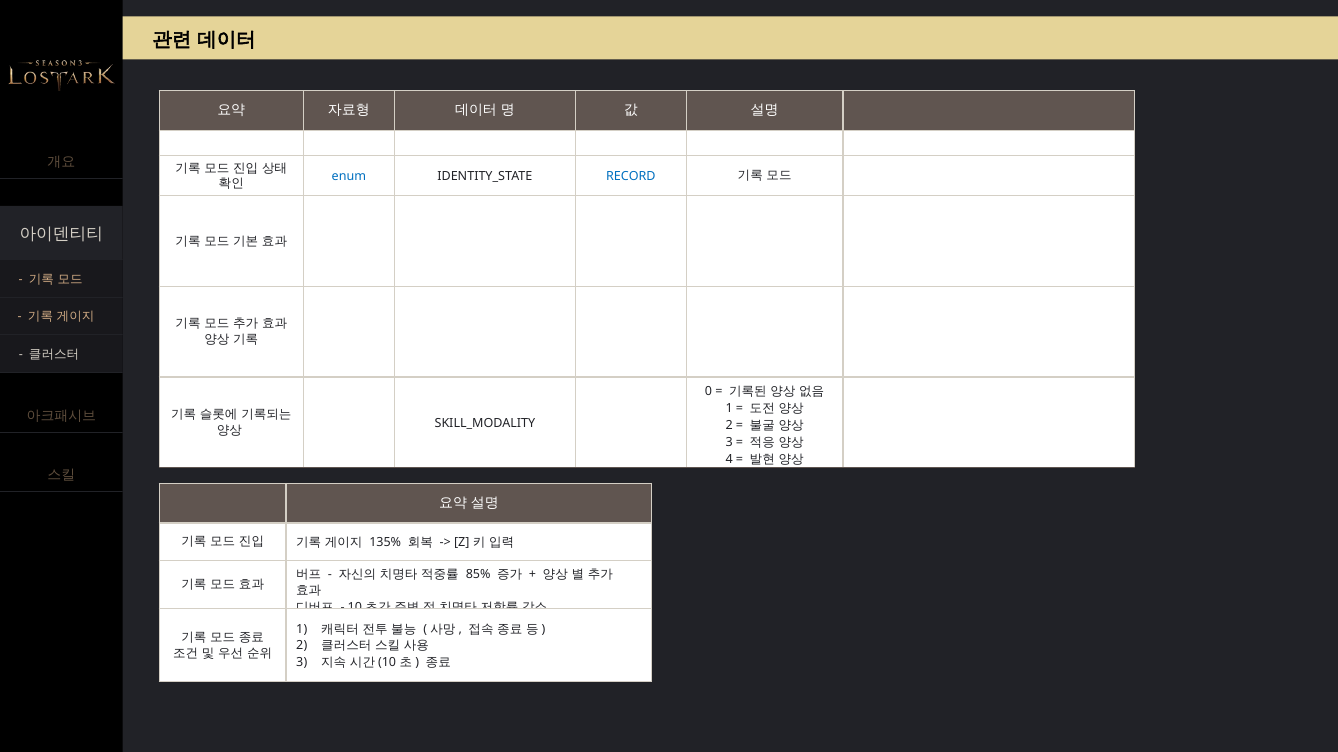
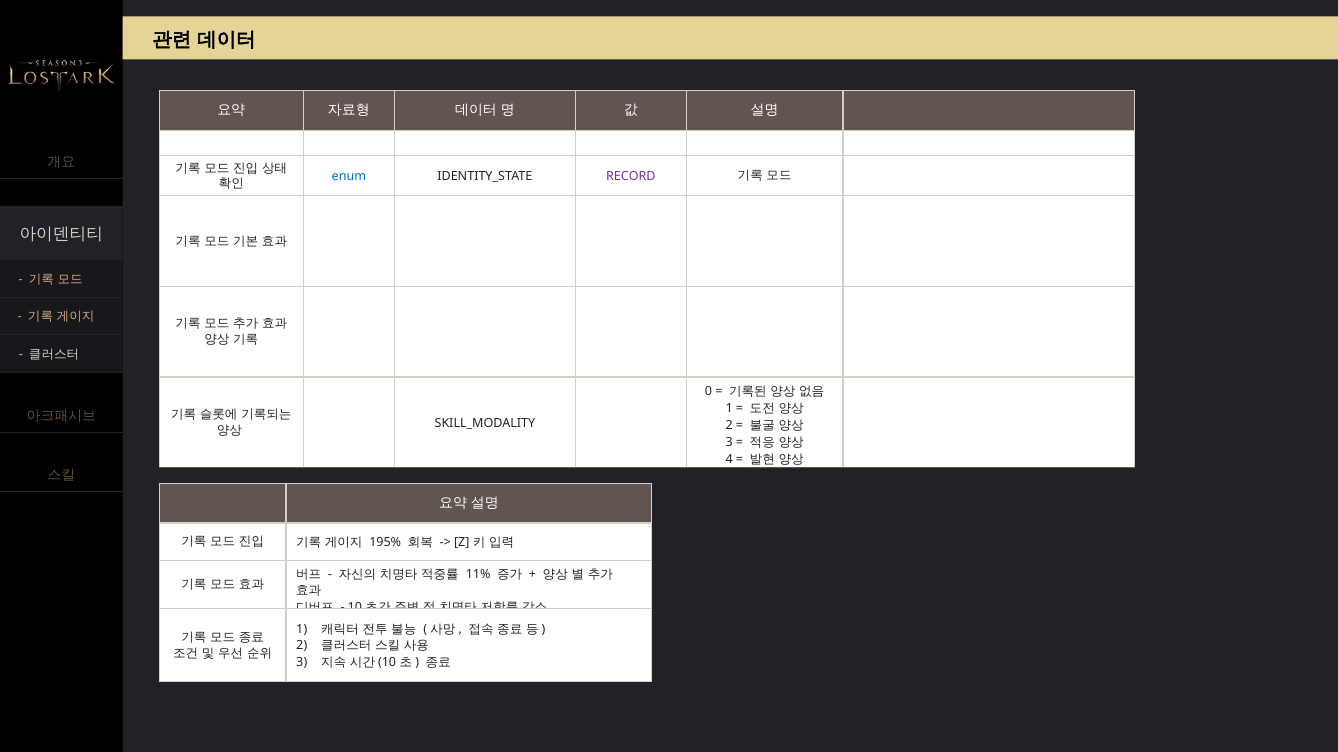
RECORD colour: blue -> purple
135%: 135% -> 195%
85%: 85% -> 11%
